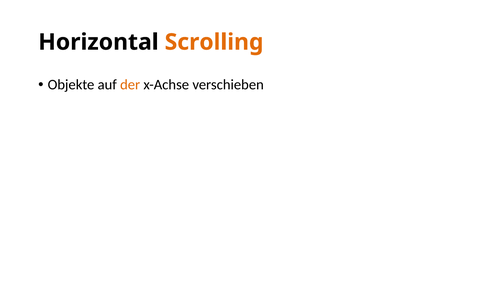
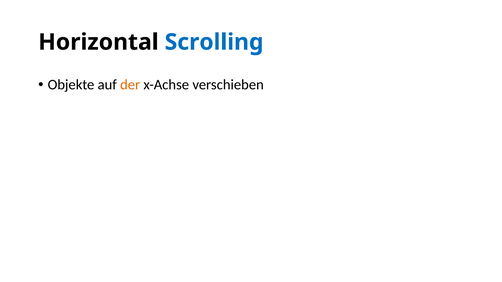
Scrolling colour: orange -> blue
